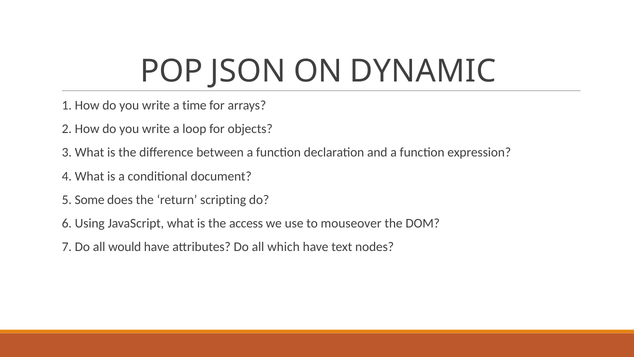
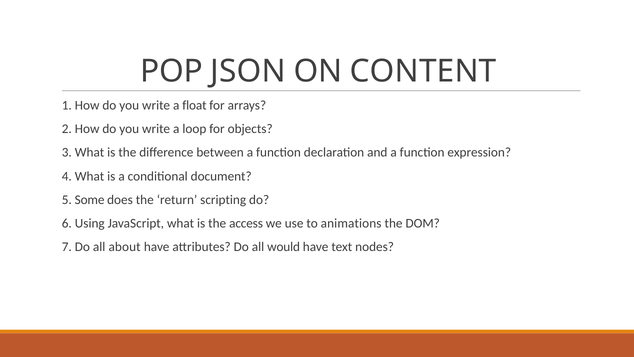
DYNAMIC: DYNAMIC -> CONTENT
time: time -> float
mouseover: mouseover -> animations
would: would -> about
which: which -> would
